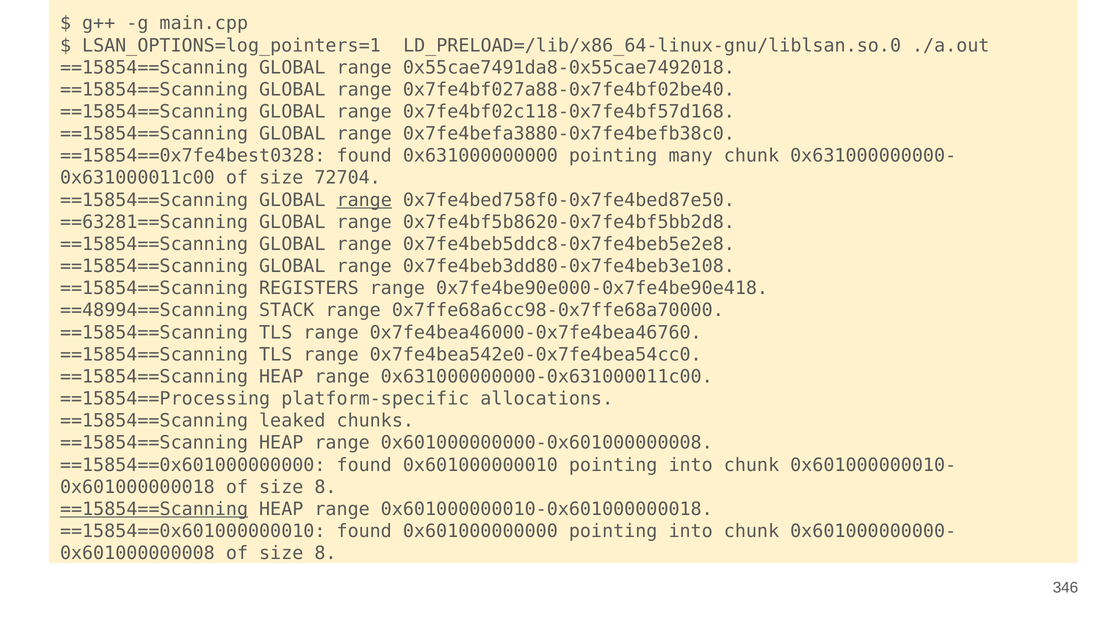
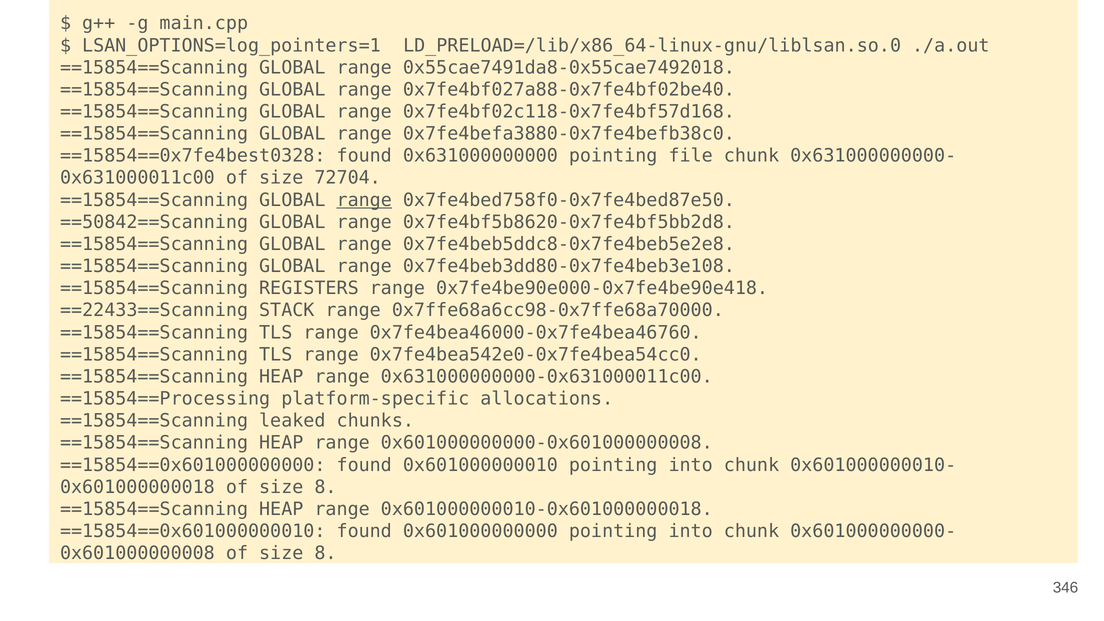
many: many -> file
==63281==Scanning: ==63281==Scanning -> ==50842==Scanning
==48994==Scanning: ==48994==Scanning -> ==22433==Scanning
==15854==Scanning at (154, 509) underline: present -> none
